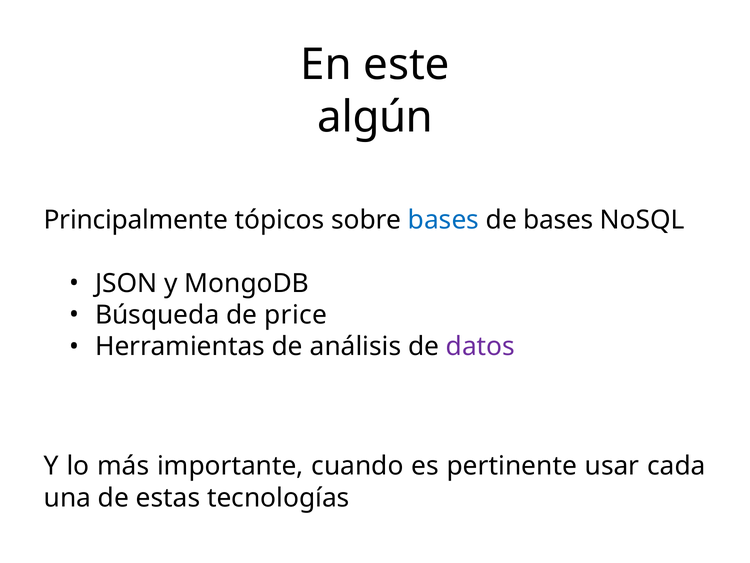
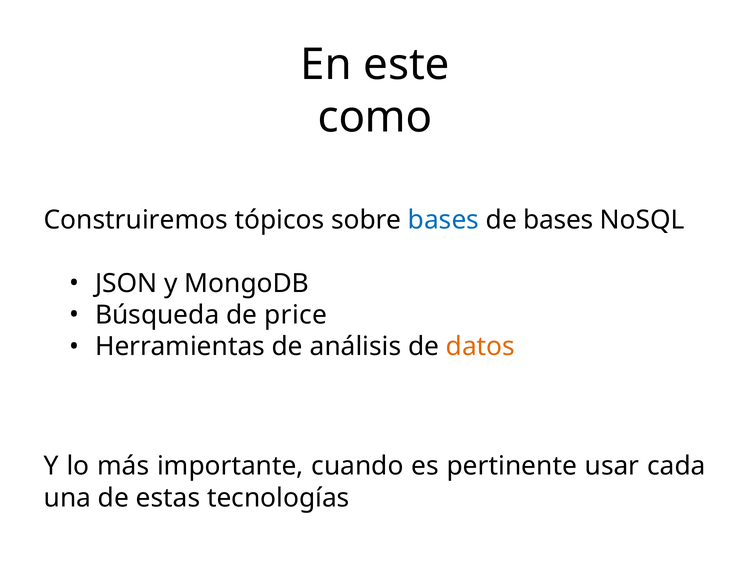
algún: algún -> como
Principalmente: Principalmente -> Construiremos
datos colour: purple -> orange
